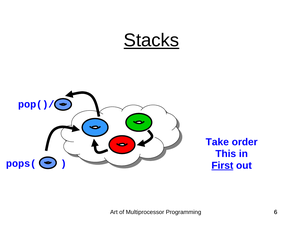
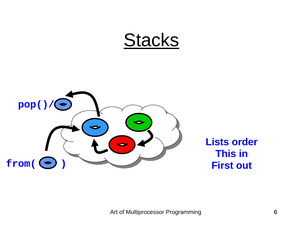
Take: Take -> Lists
pops(: pops( -> from(
First underline: present -> none
